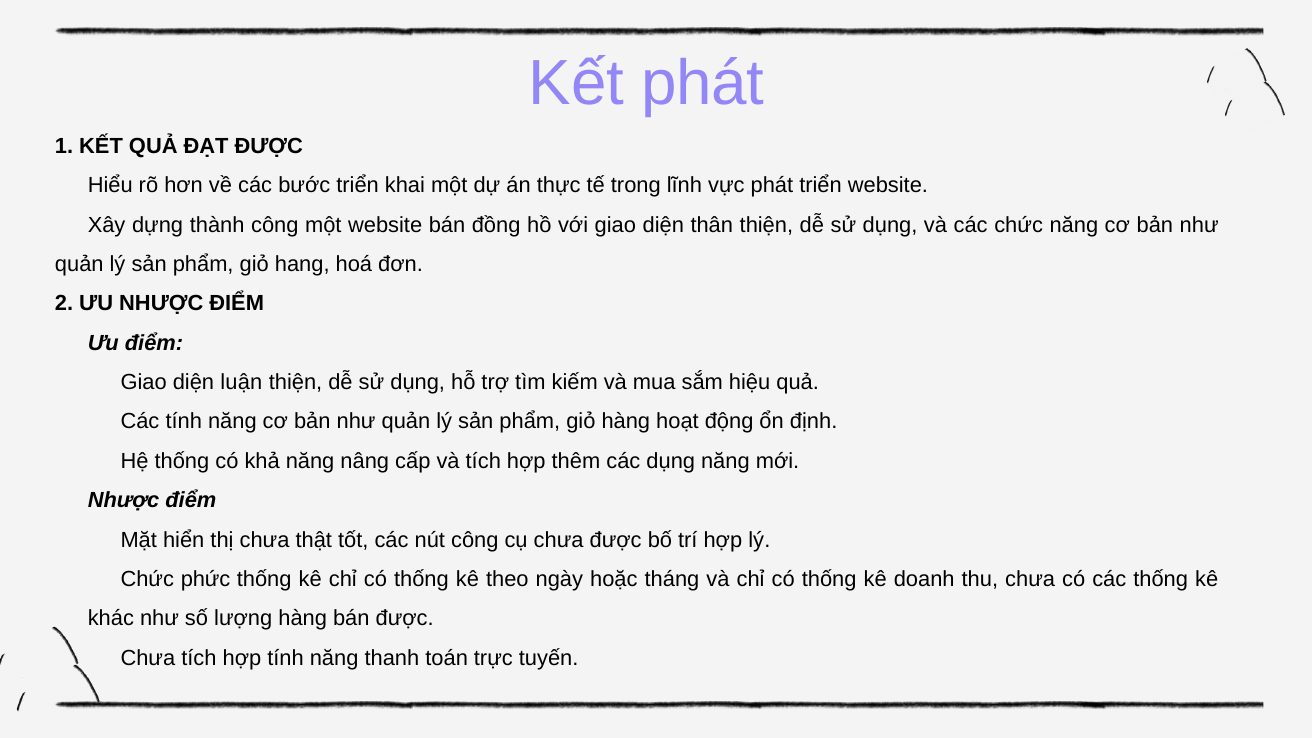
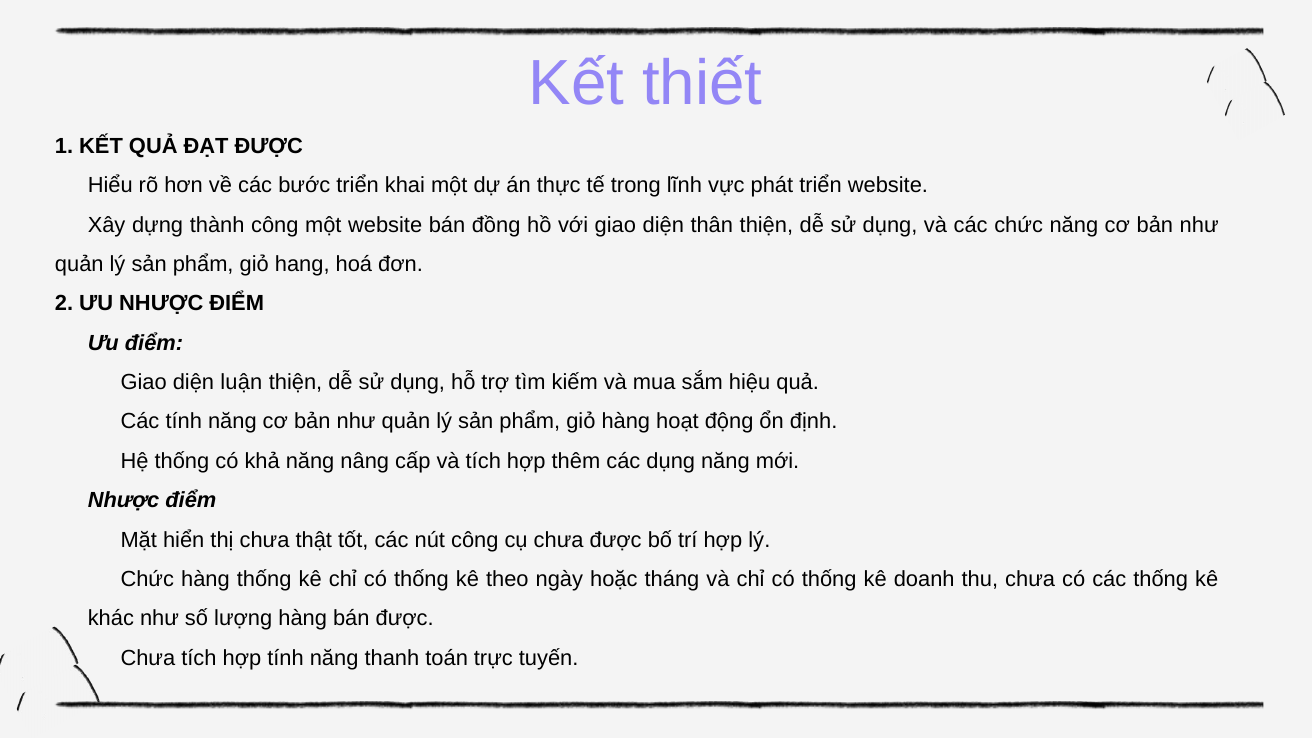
Kết phát: phát -> thiết
Chức phức: phức -> hàng
